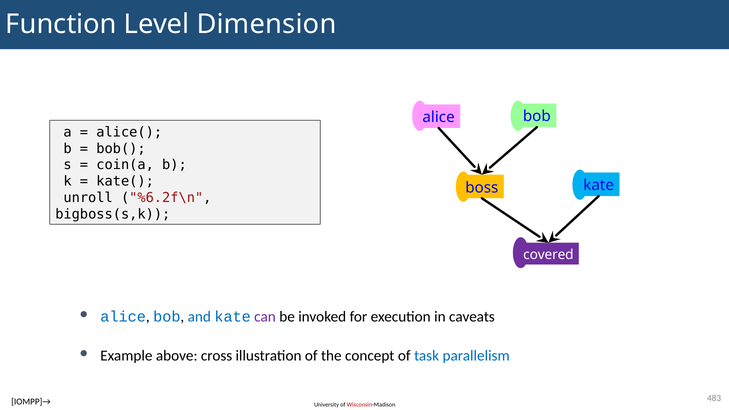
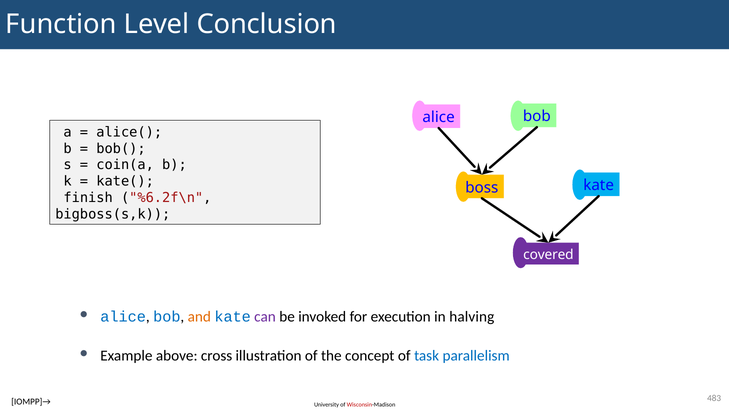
Dimension: Dimension -> Conclusion
unroll: unroll -> finish
and colour: blue -> orange
caveats: caveats -> halving
